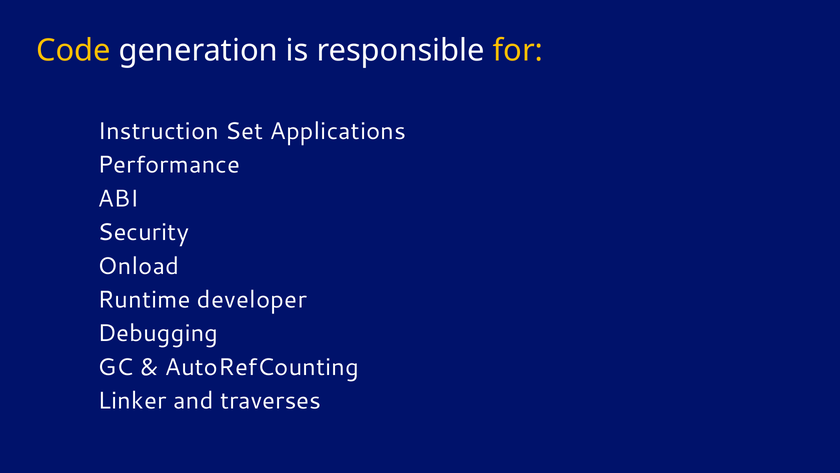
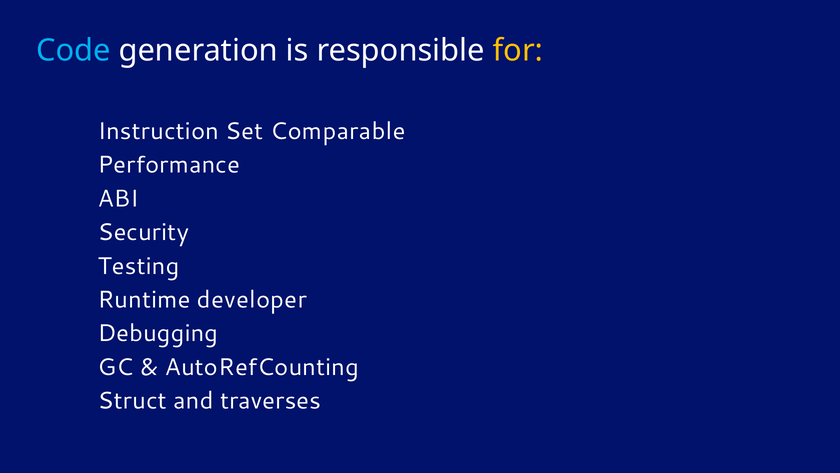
Code colour: yellow -> light blue
Applications: Applications -> Comparable
Onload: Onload -> Testing
Linker: Linker -> Struct
